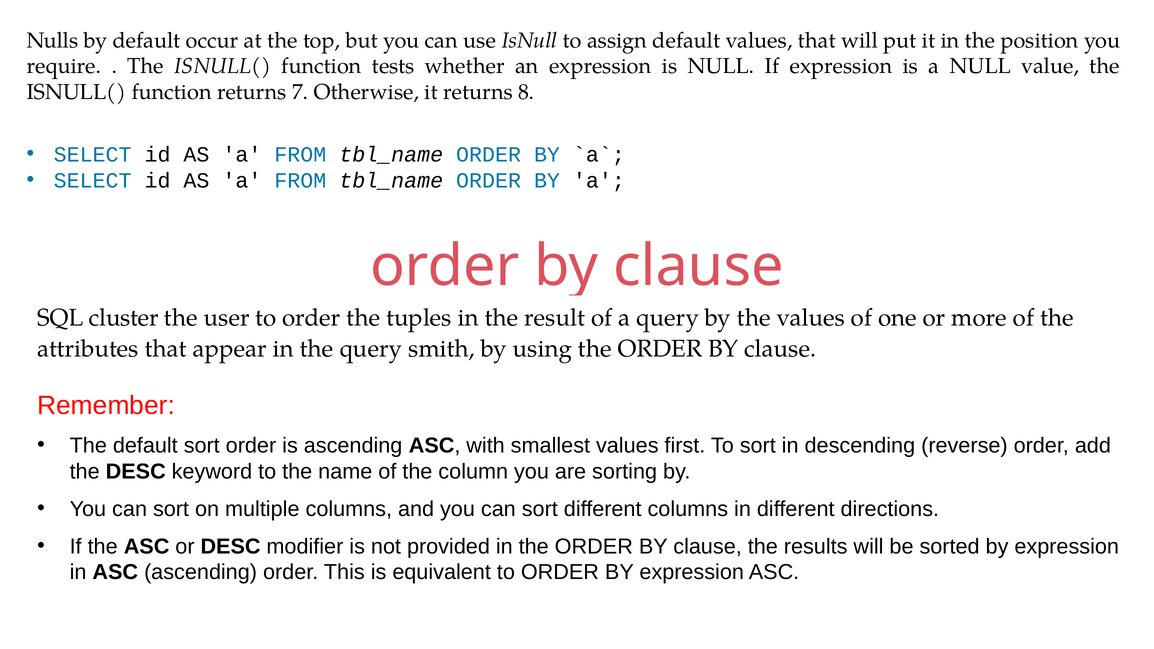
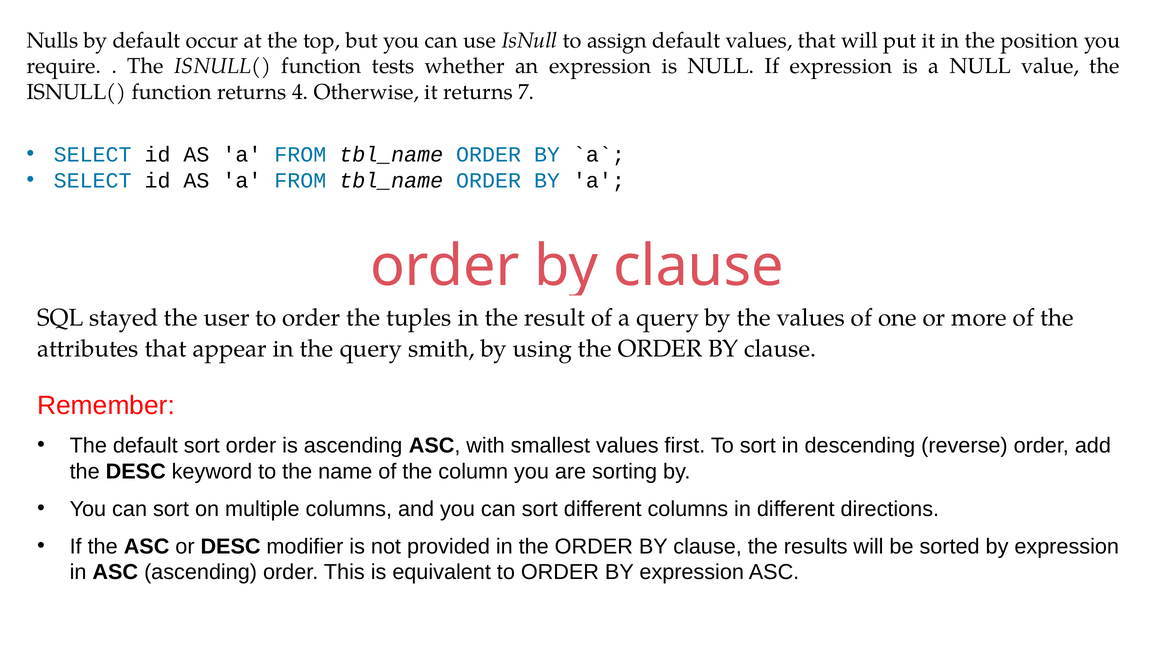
7: 7 -> 4
8: 8 -> 7
cluster: cluster -> stayed
